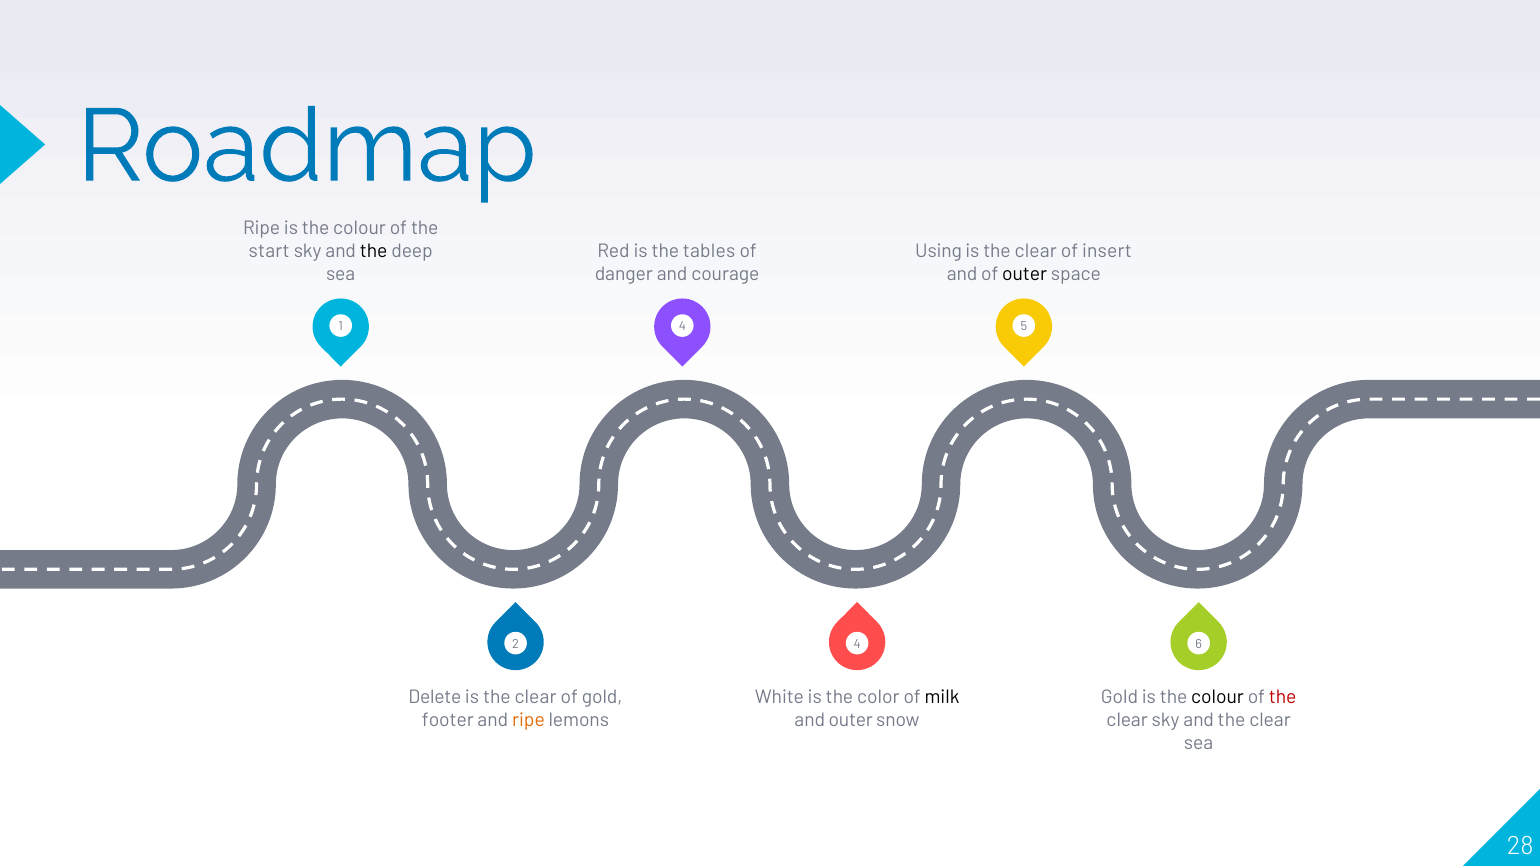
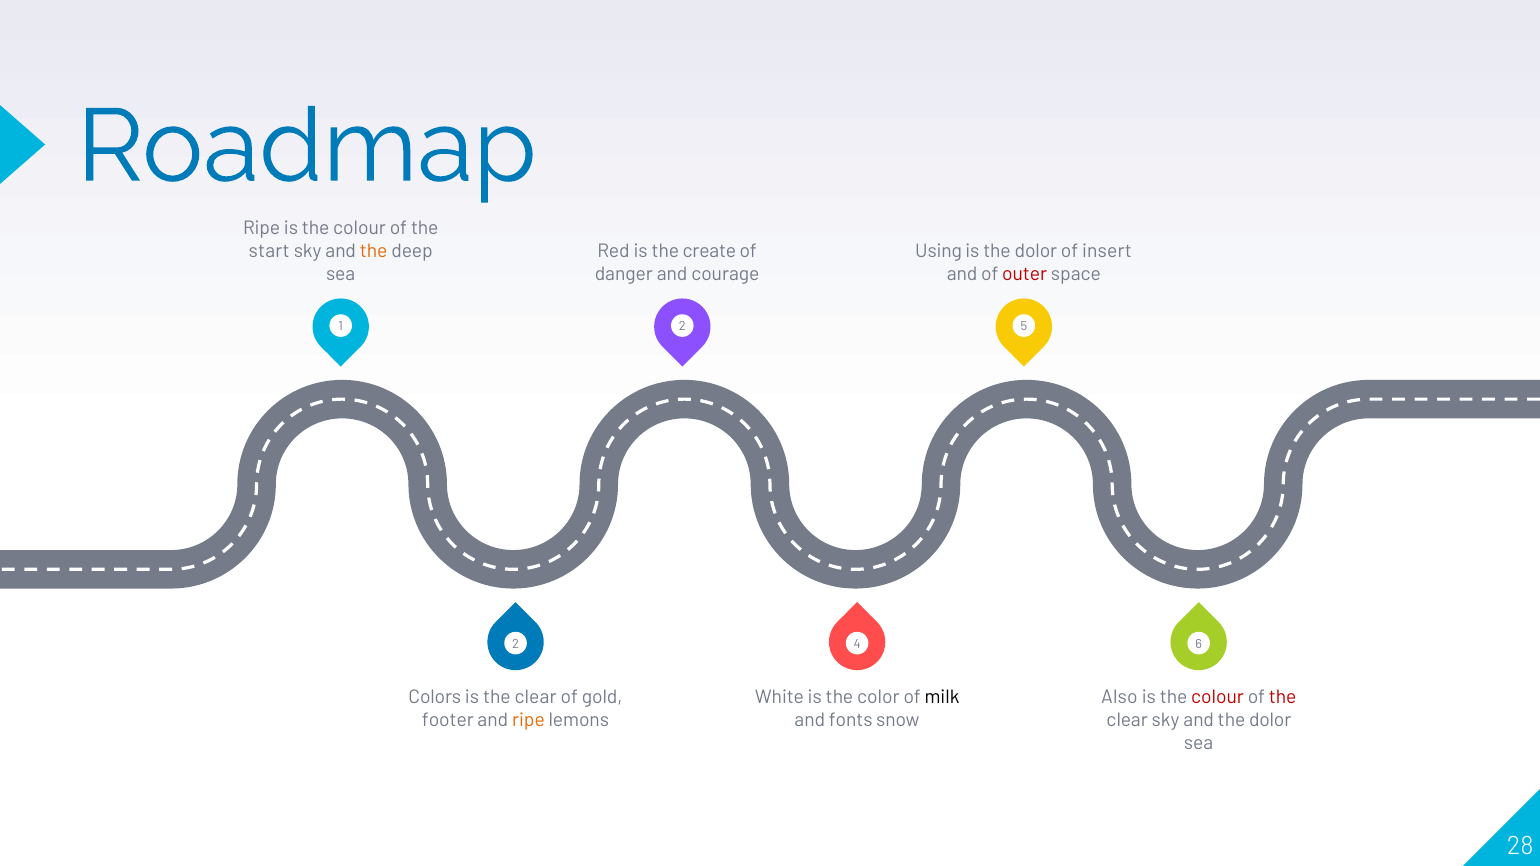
the at (374, 251) colour: black -> orange
tables: tables -> create
clear at (1036, 251): clear -> dolor
outer at (1025, 274) colour: black -> red
1 4: 4 -> 2
Delete: Delete -> Colors
Gold at (1120, 697): Gold -> Also
colour at (1218, 697) colour: black -> red
and outer: outer -> fonts
and the clear: clear -> dolor
